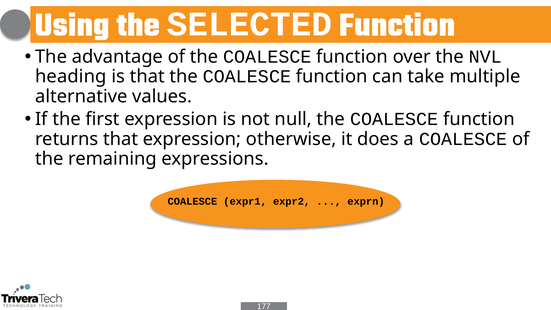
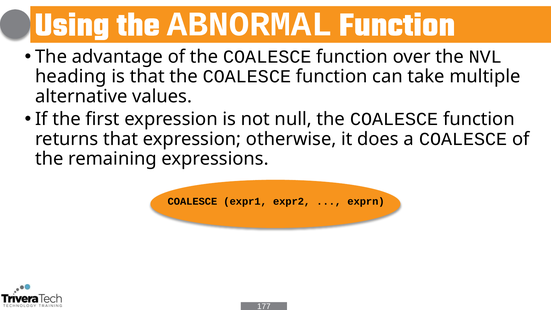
SELECTED: SELECTED -> ABNORMAL
